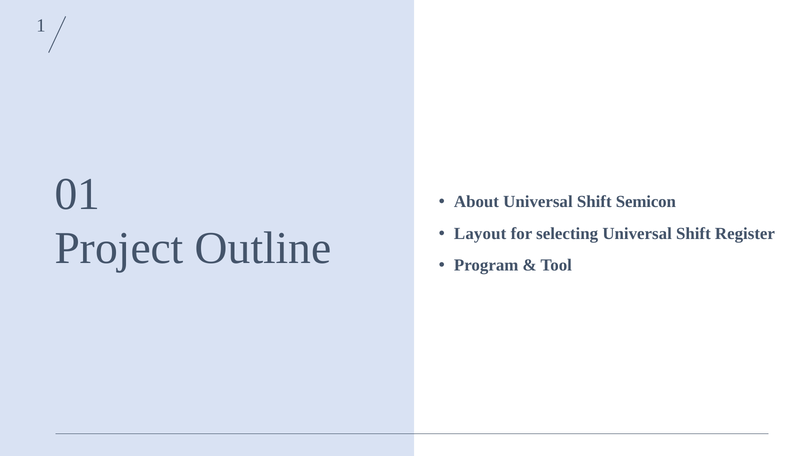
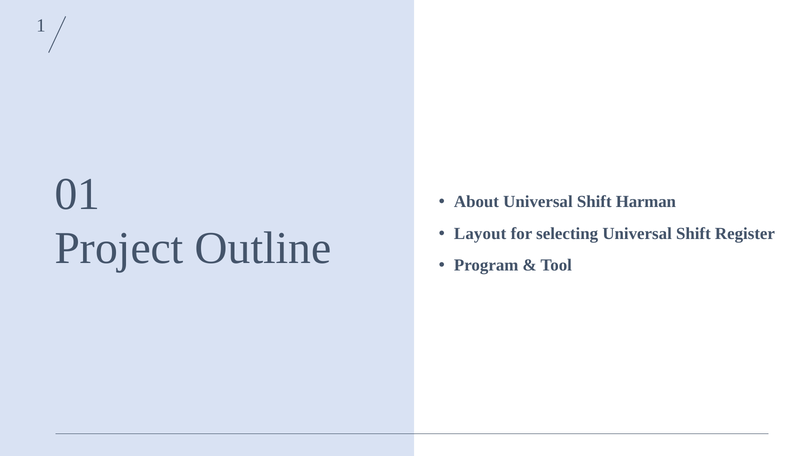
Semicon: Semicon -> Harman
